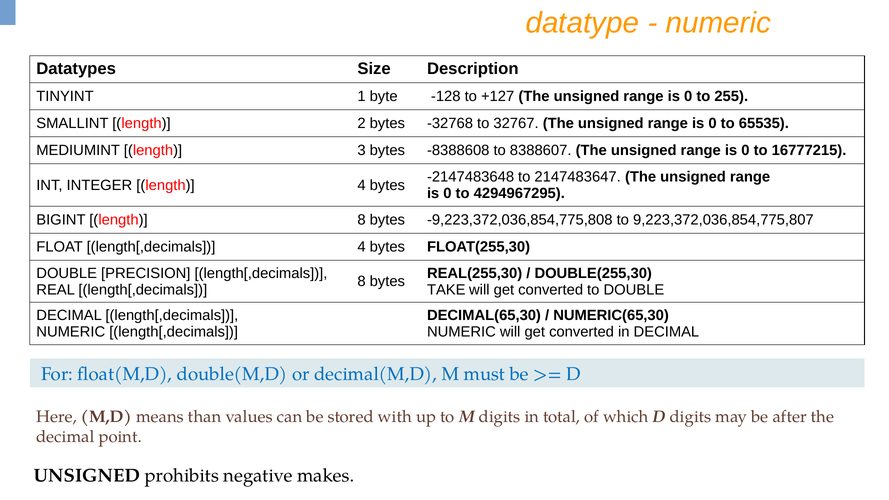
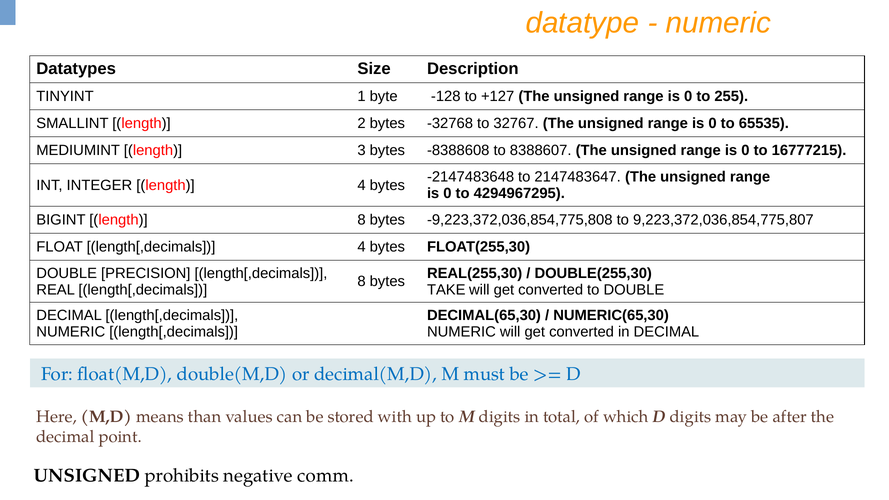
makes: makes -> comm
